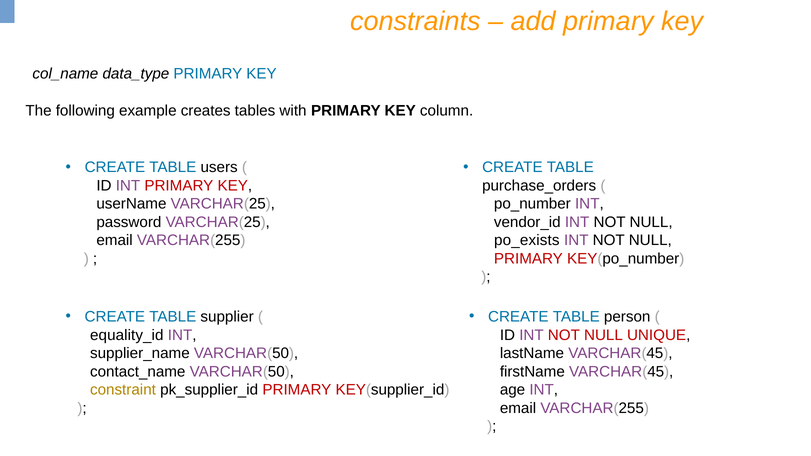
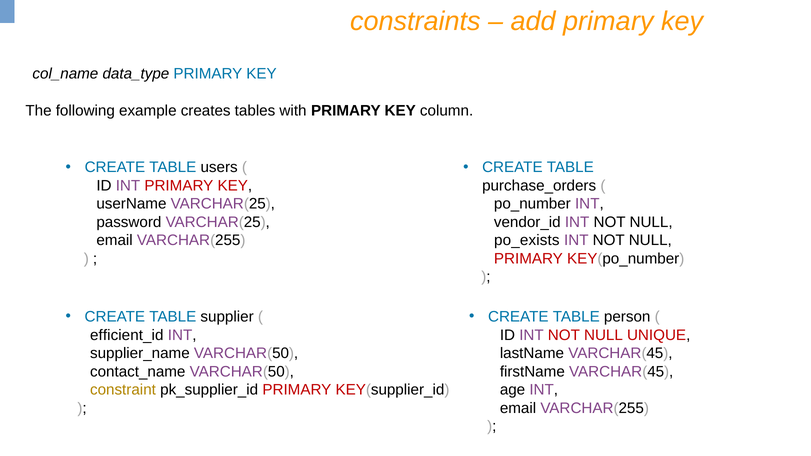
equality_id: equality_id -> efficient_id
